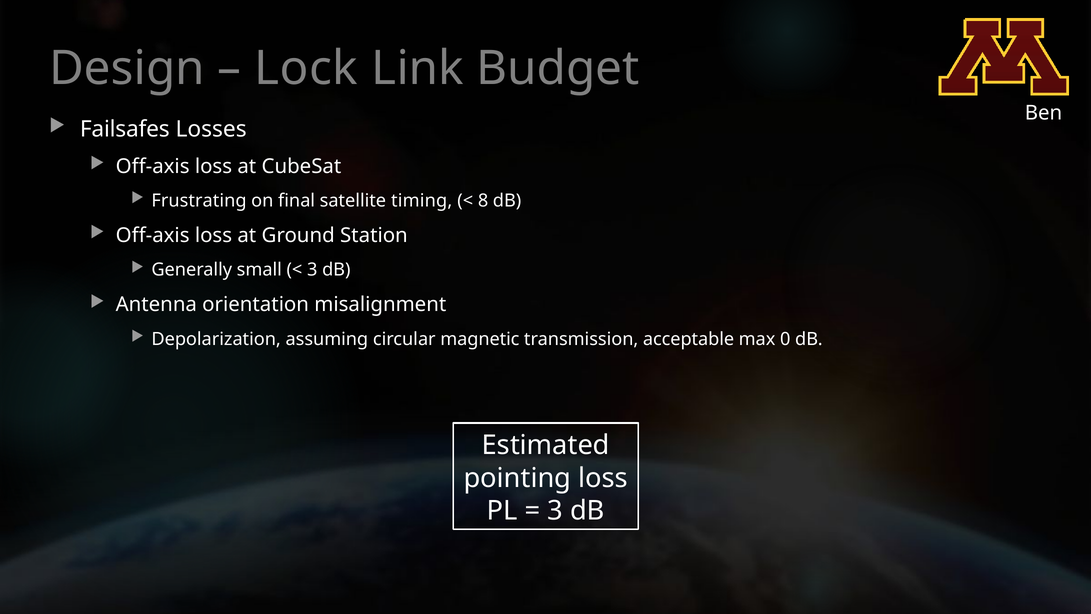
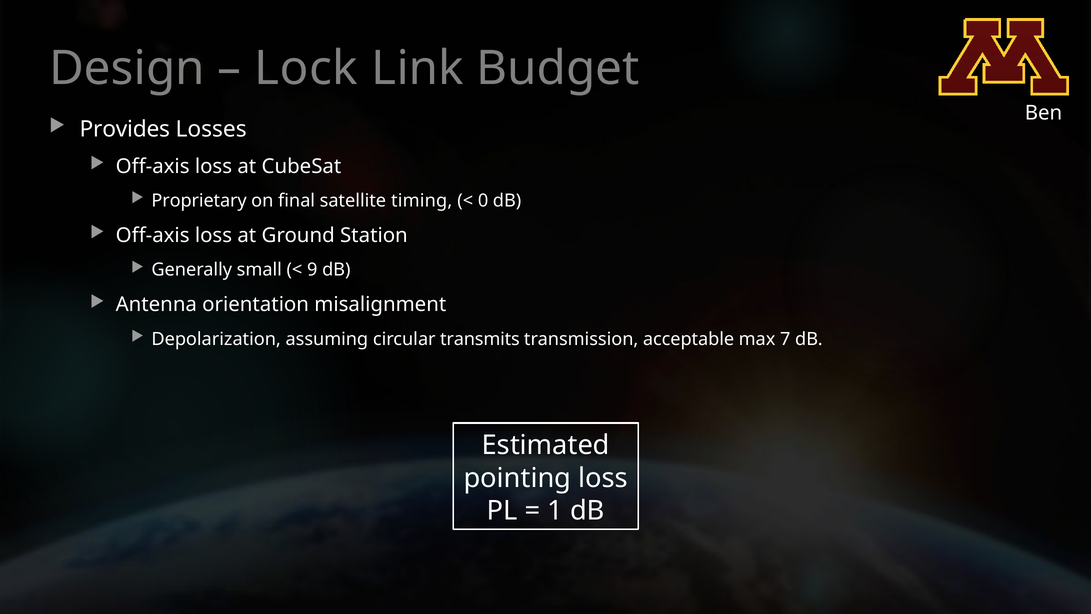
Failsafes: Failsafes -> Provides
Frustrating: Frustrating -> Proprietary
8: 8 -> 0
3 at (312, 270): 3 -> 9
magnetic: magnetic -> transmits
0: 0 -> 7
3 at (555, 511): 3 -> 1
